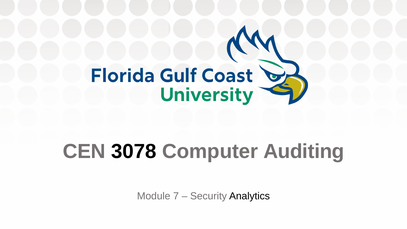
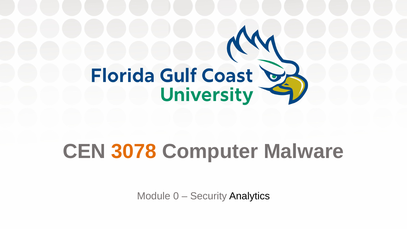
3078 colour: black -> orange
Auditing: Auditing -> Malware
7: 7 -> 0
